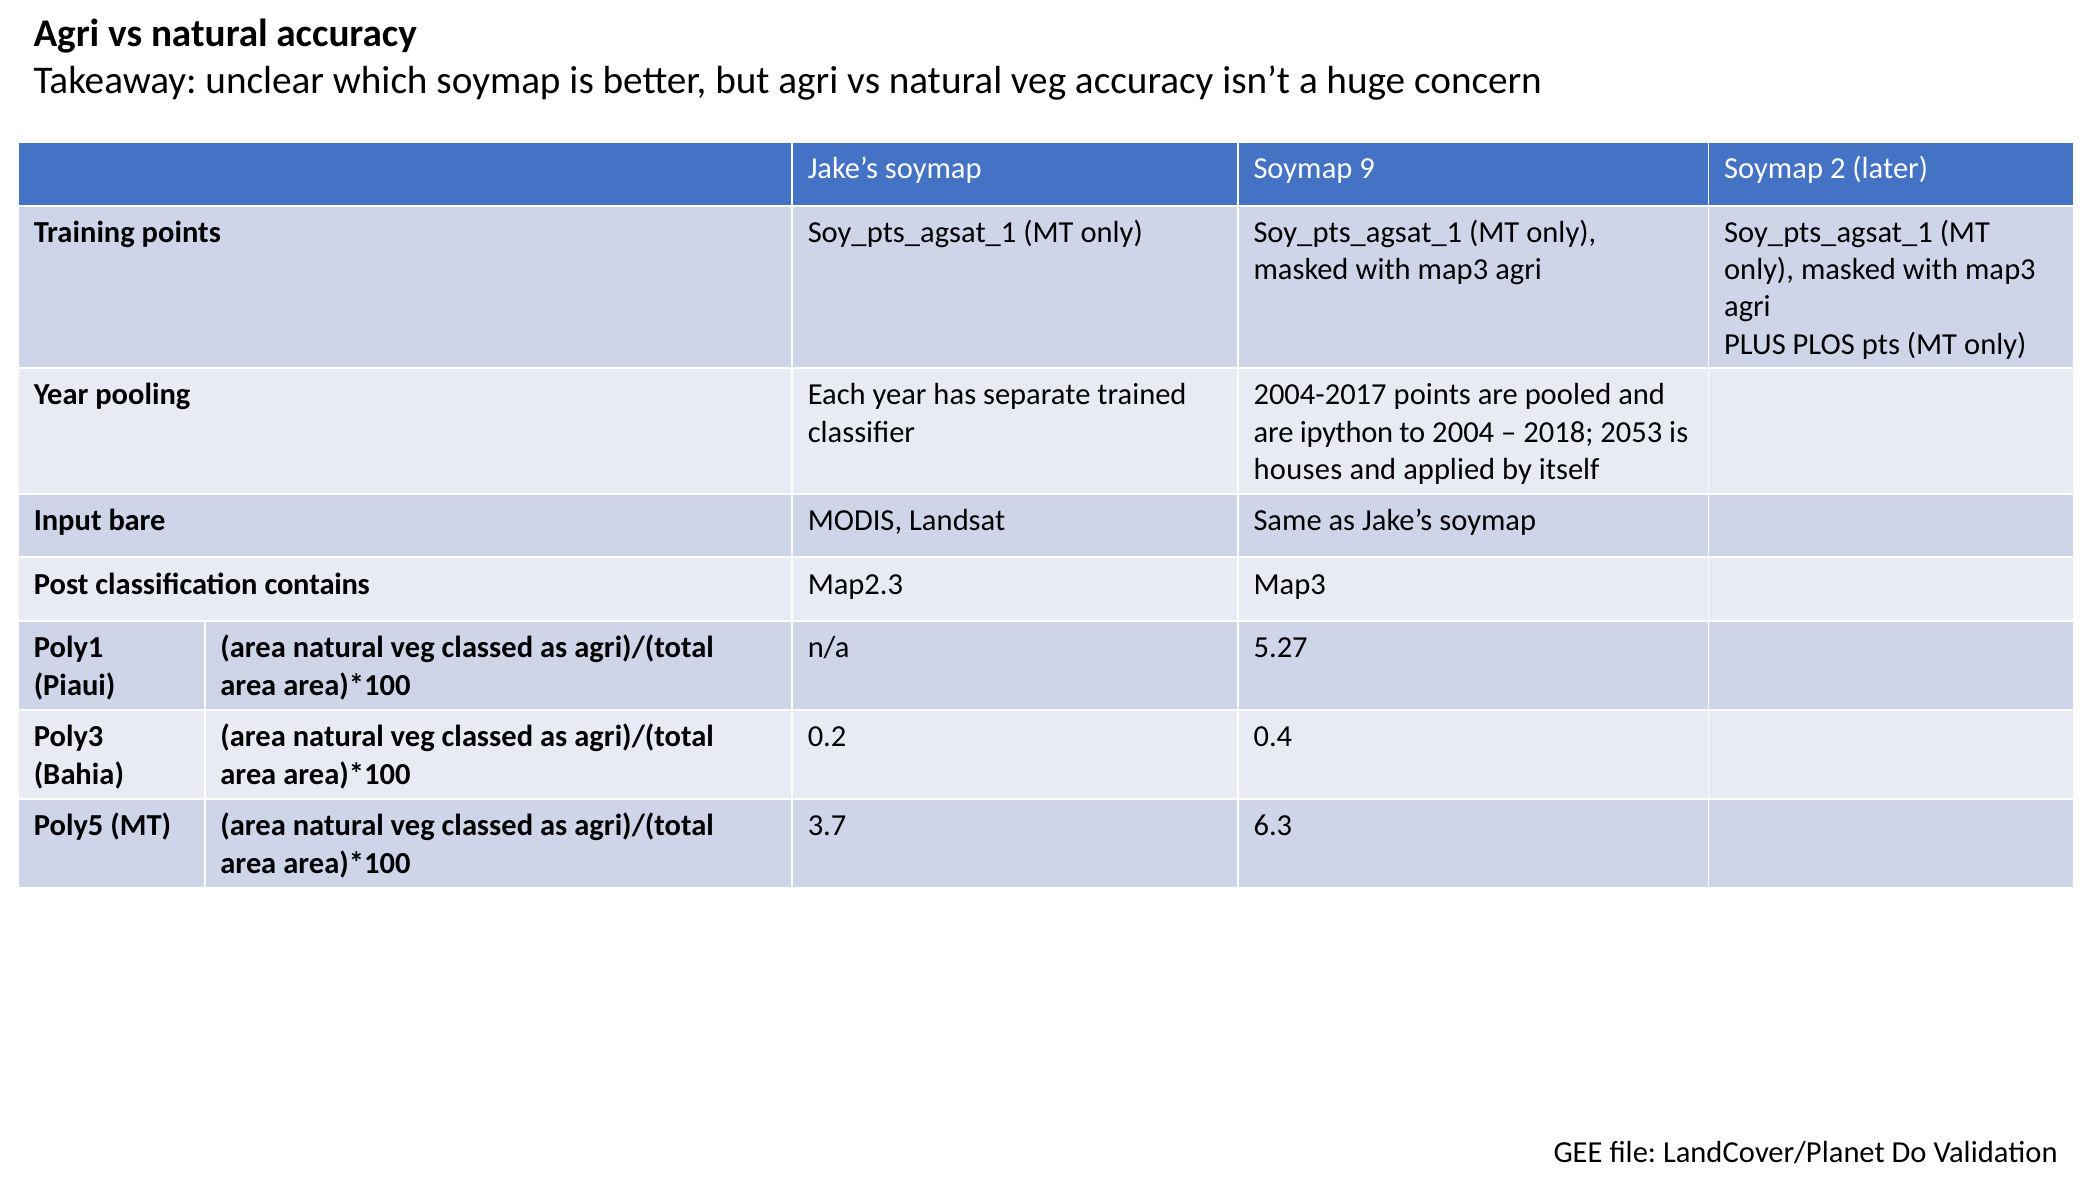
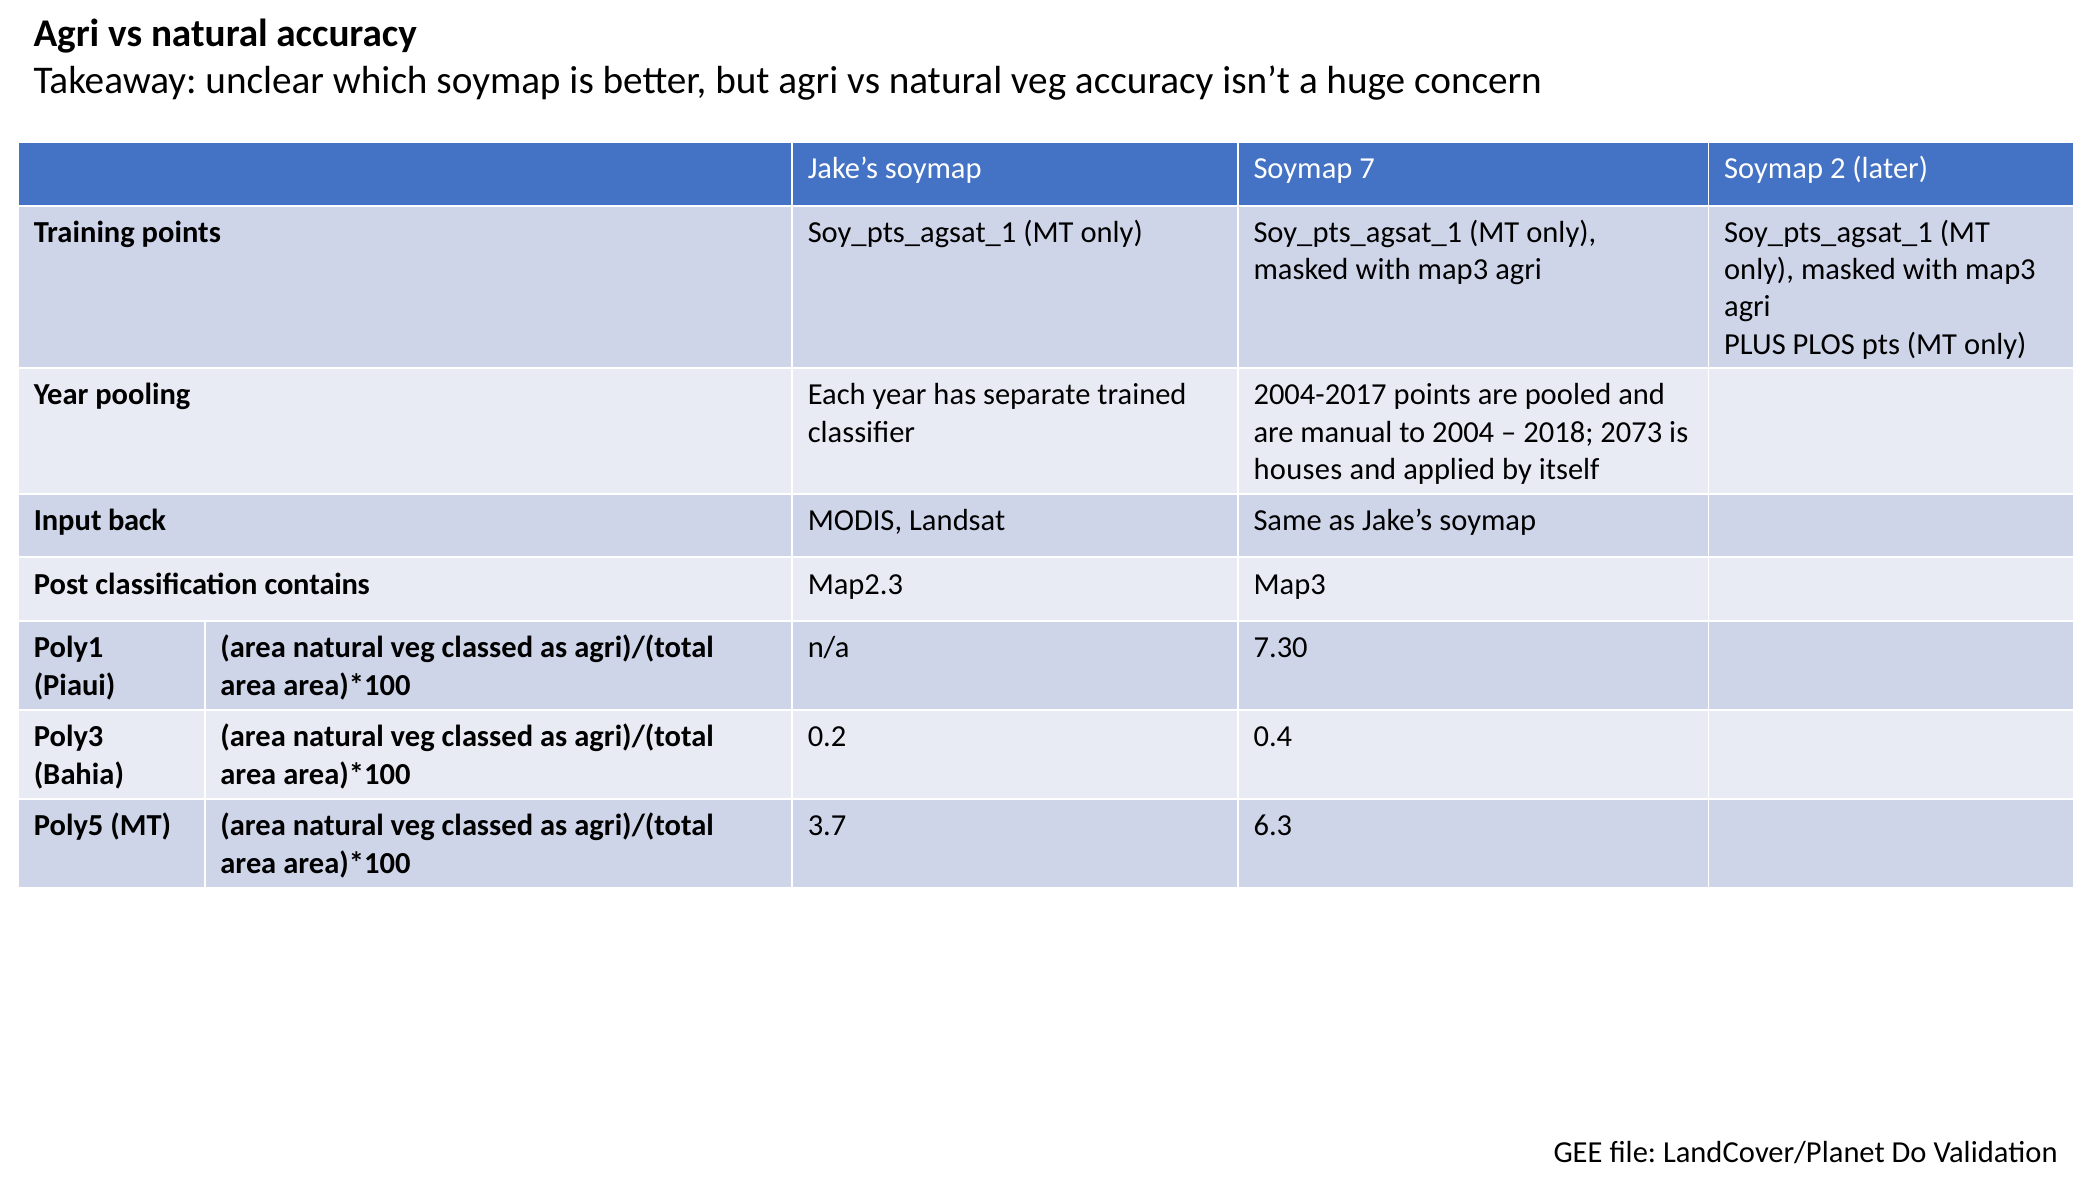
9: 9 -> 7
ipython: ipython -> manual
2053: 2053 -> 2073
bare: bare -> back
5.27: 5.27 -> 7.30
